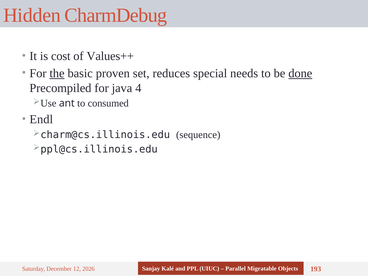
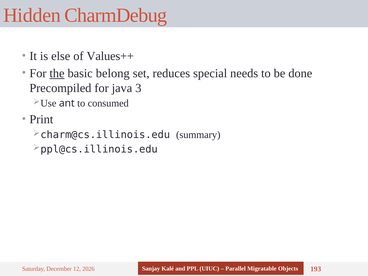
cost: cost -> else
proven: proven -> belong
done underline: present -> none
4: 4 -> 3
Endl: Endl -> Print
sequence: sequence -> summary
